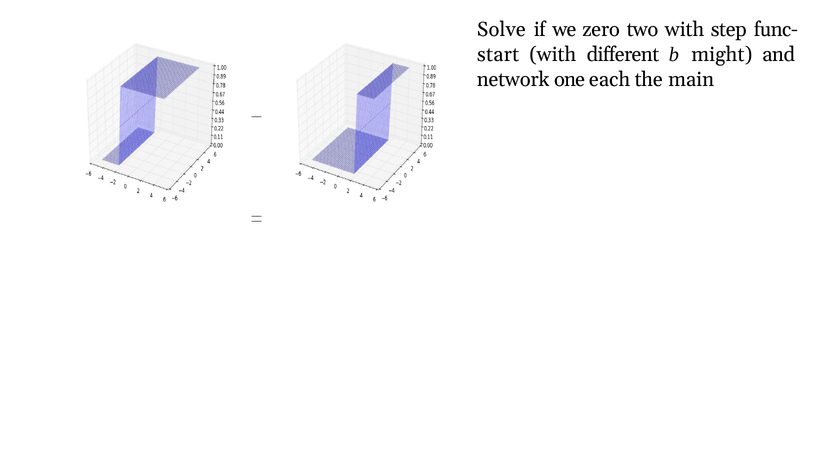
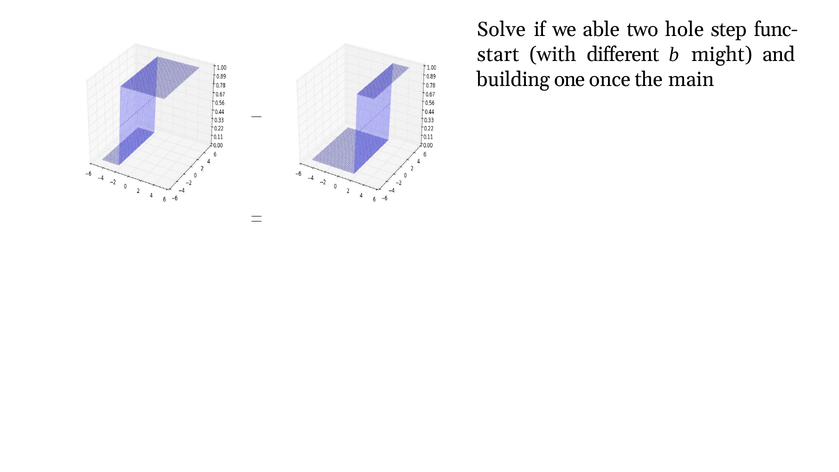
zero: zero -> able
two with: with -> hole
network: network -> building
each: each -> once
